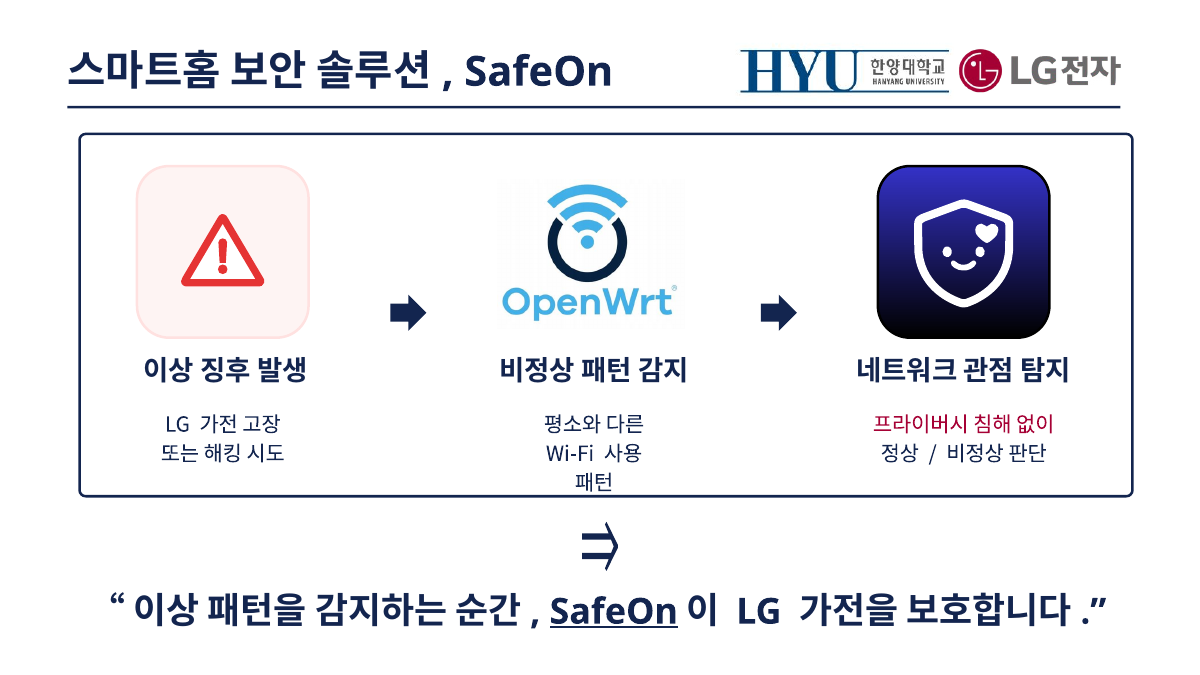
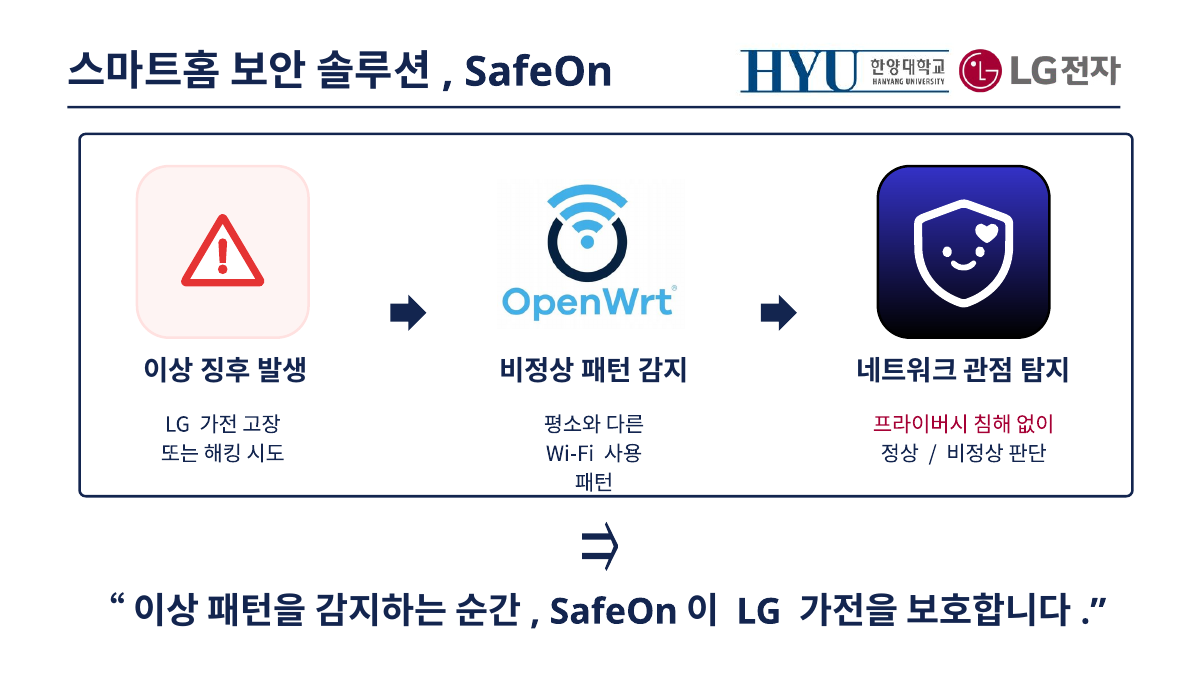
SafeOn at (614, 612) underline: present -> none
